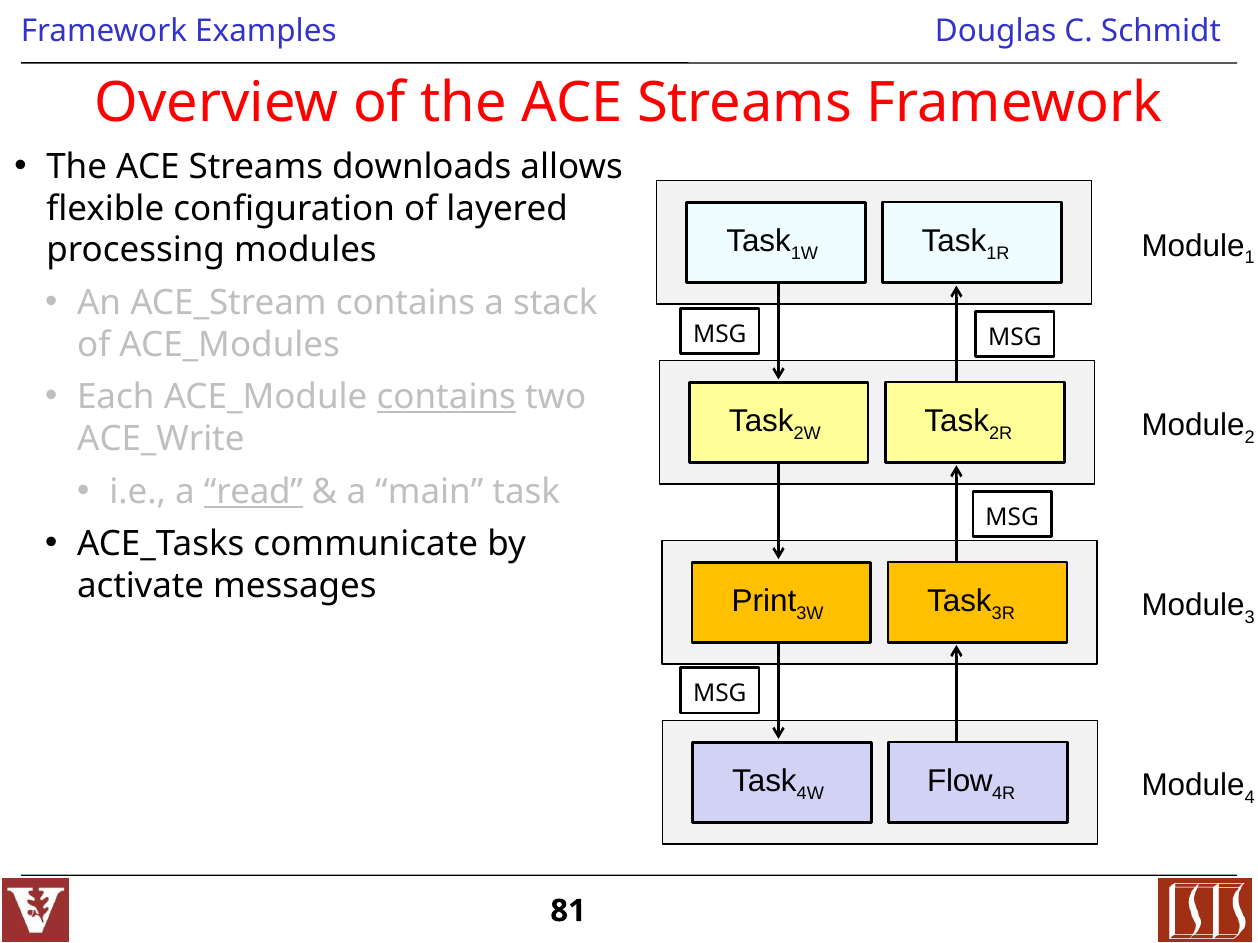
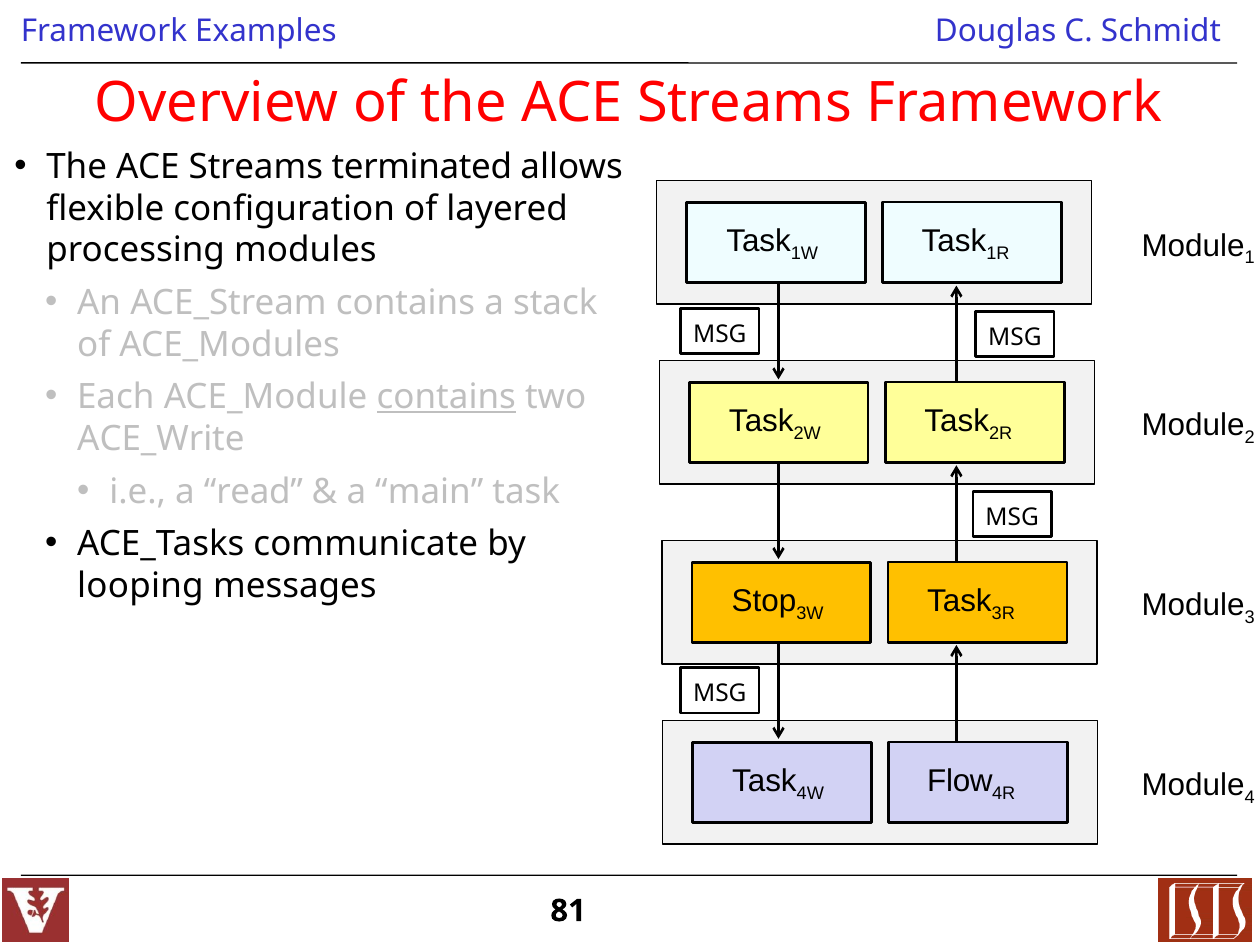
downloads: downloads -> terminated
read underline: present -> none
activate: activate -> looping
Print: Print -> Stop
